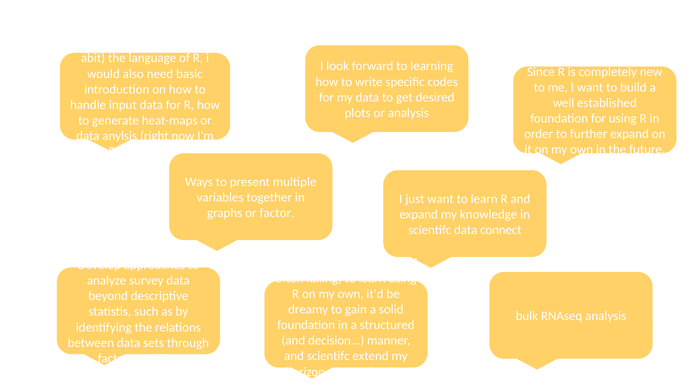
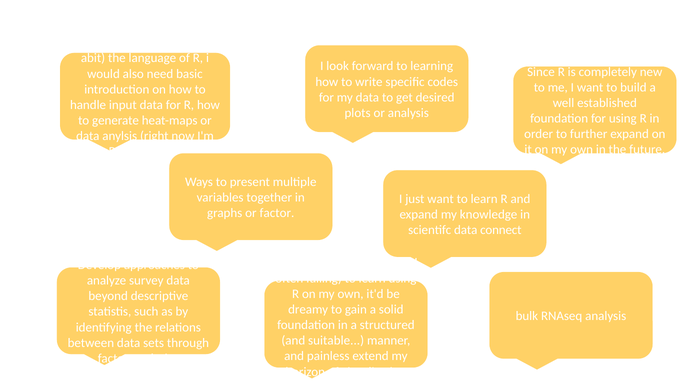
decision: decision -> suitable
and scientifc: scientifc -> painless
